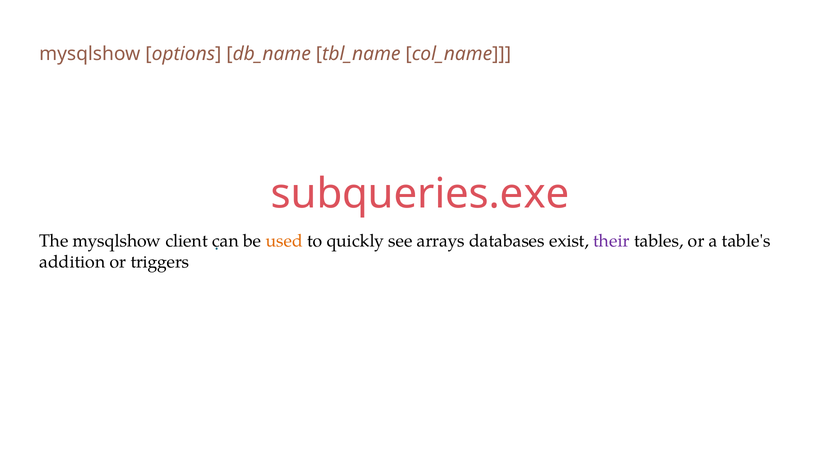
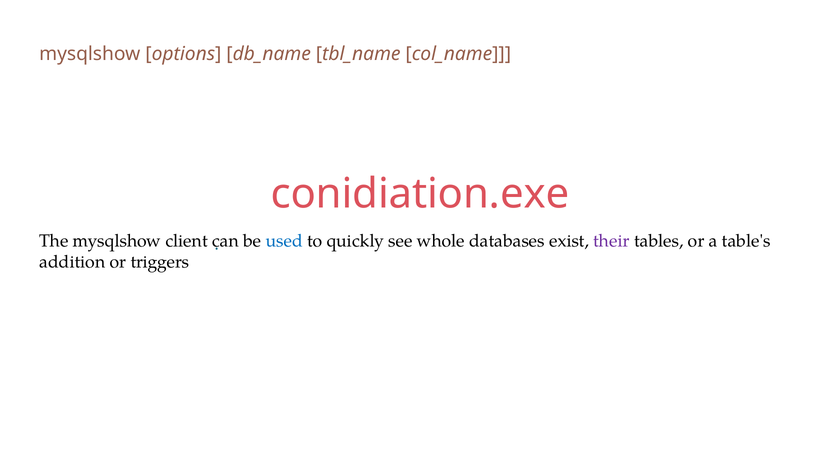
subqueries.exe: subqueries.exe -> conidiation.exe
used colour: orange -> blue
arrays: arrays -> whole
